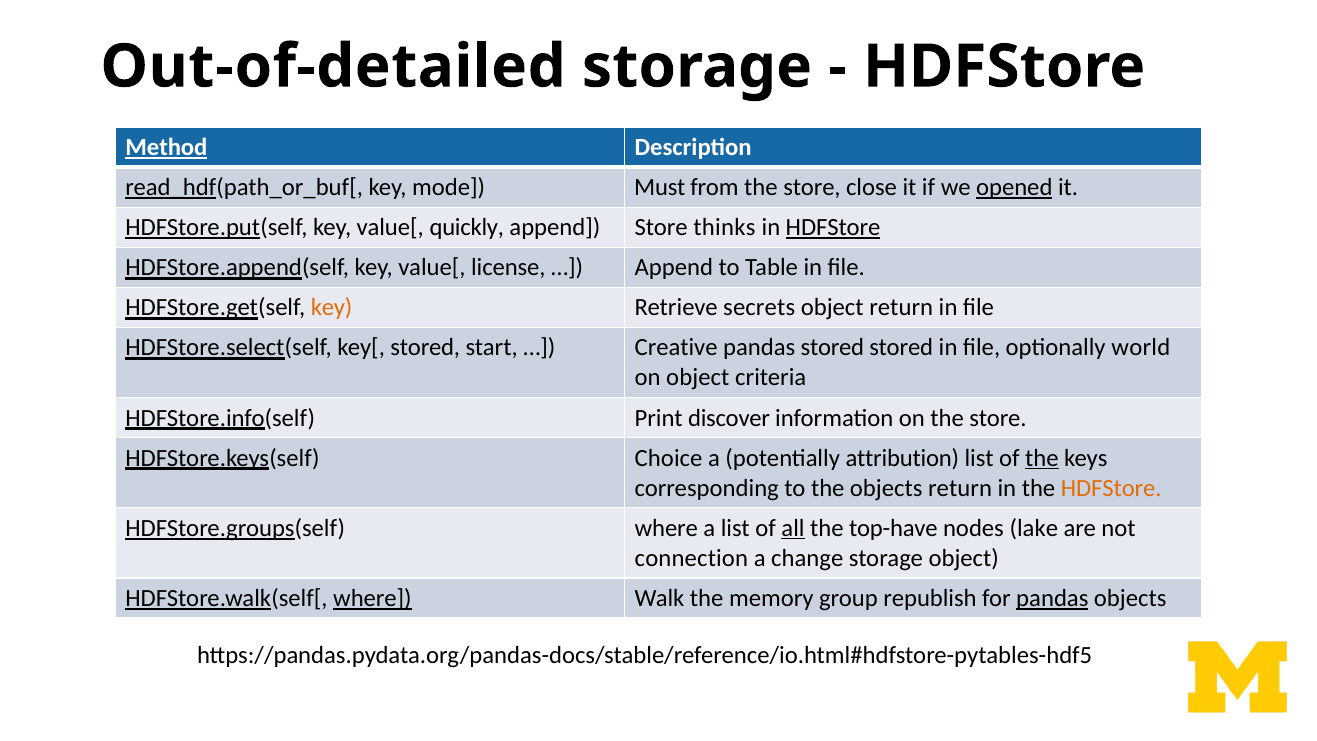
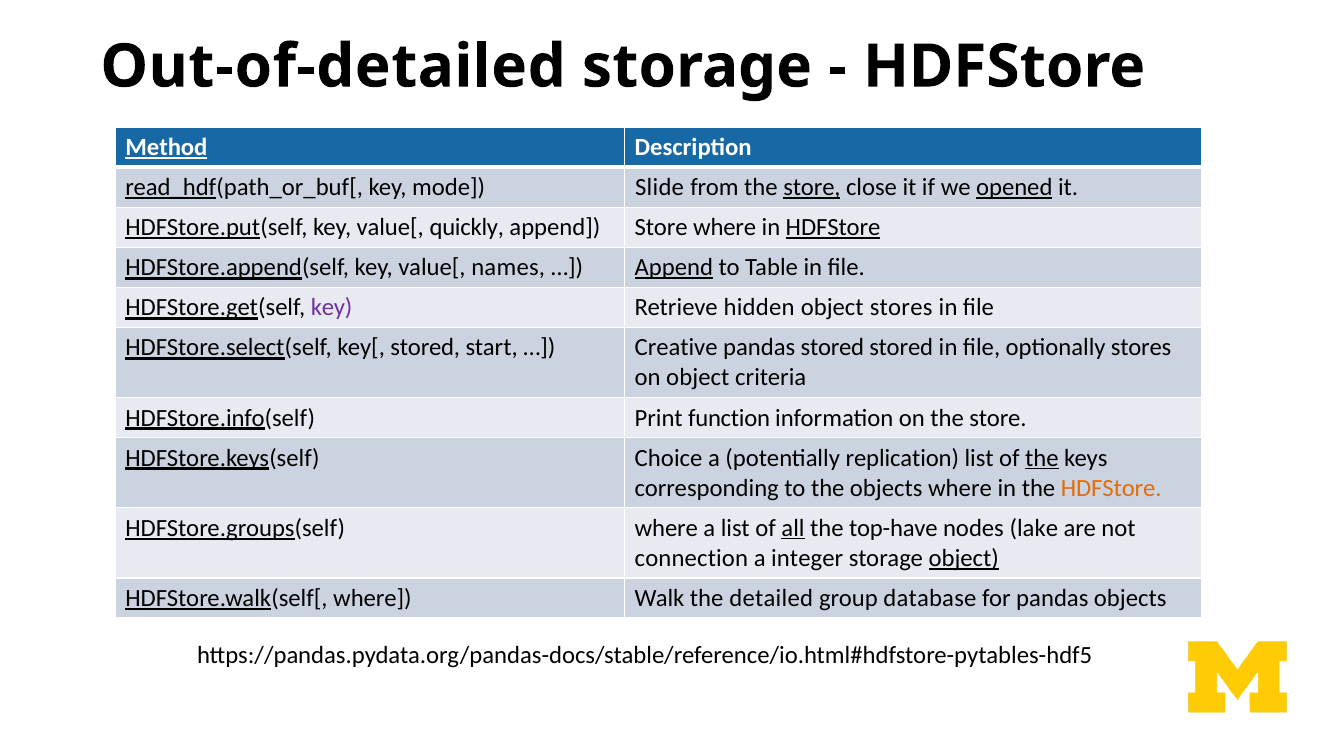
Must: Must -> Slide
store at (812, 187) underline: none -> present
Store thinks: thinks -> where
license: license -> names
Append at (674, 267) underline: none -> present
key at (332, 308) colour: orange -> purple
secrets: secrets -> hidden
object return: return -> stores
optionally world: world -> stores
discover: discover -> function
attribution: attribution -> replication
objects return: return -> where
change: change -> integer
object at (964, 558) underline: none -> present
where at (372, 598) underline: present -> none
memory: memory -> detailed
republish: republish -> database
pandas at (1052, 598) underline: present -> none
